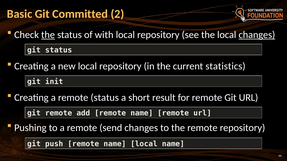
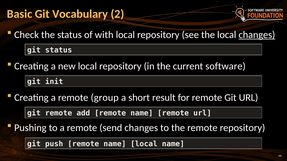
Committed: Committed -> Vocabulary
the at (48, 35) underline: present -> none
statistics: statistics -> software
remote status: status -> group
